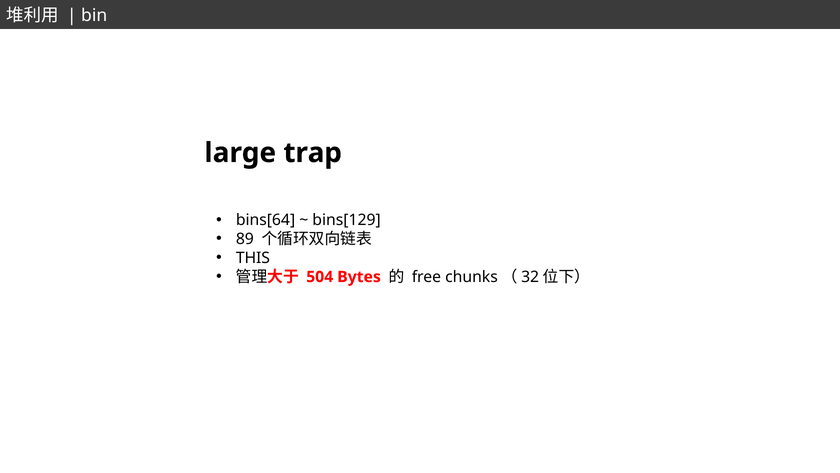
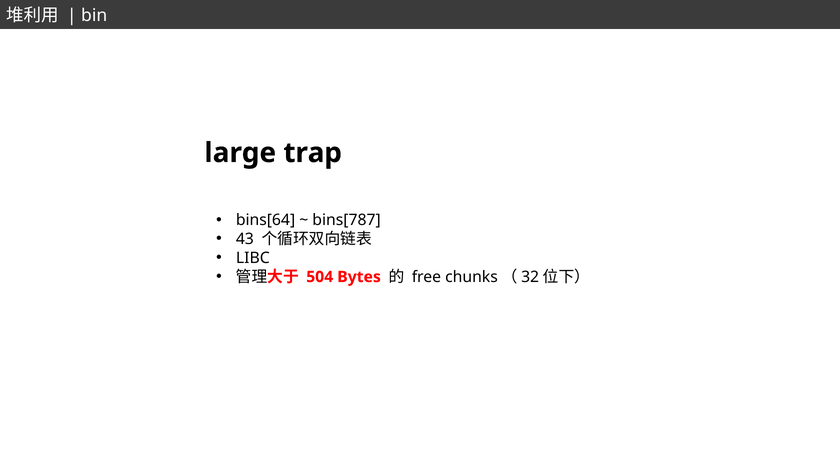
bins[129: bins[129 -> bins[787
89: 89 -> 43
THIS: THIS -> LIBC
